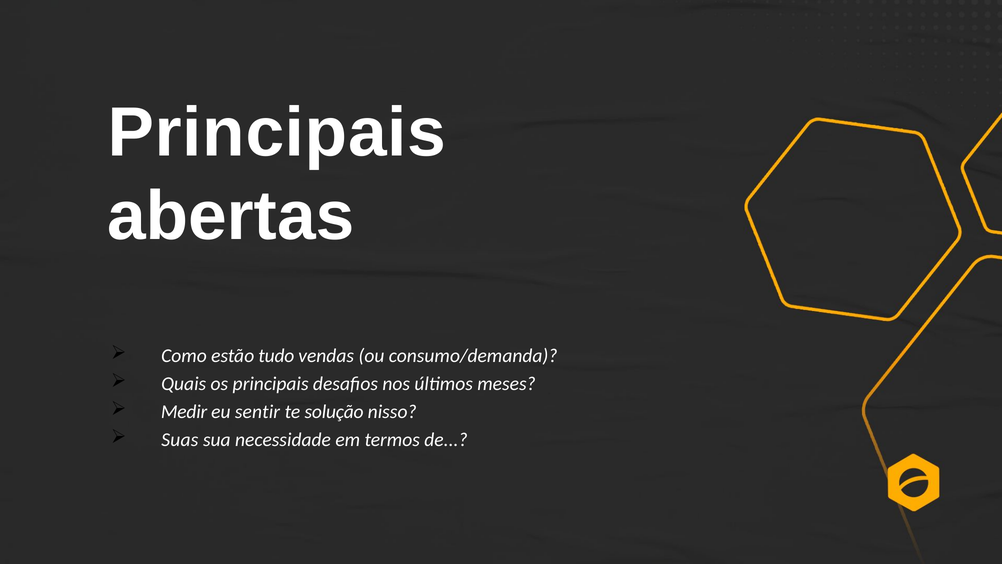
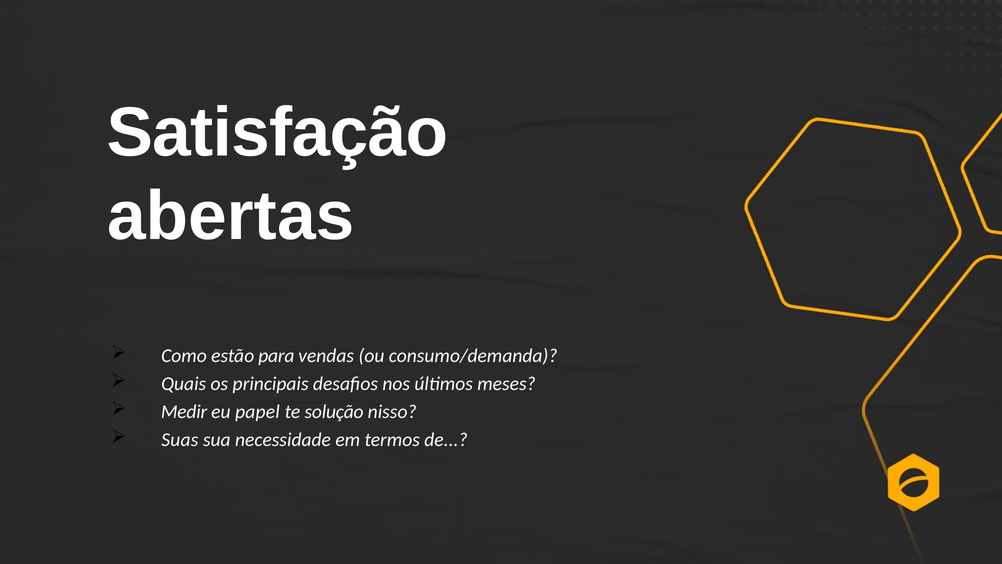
Principais at (277, 133): Principais -> Satisfação
tudo: tudo -> para
sentir: sentir -> papel
